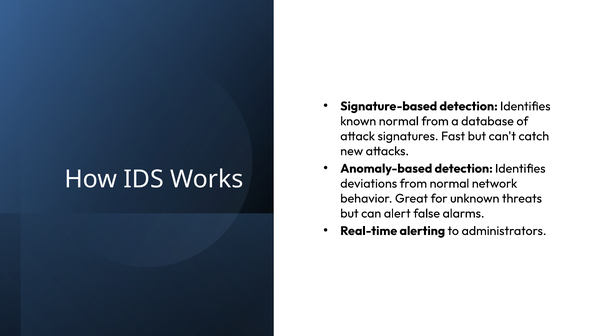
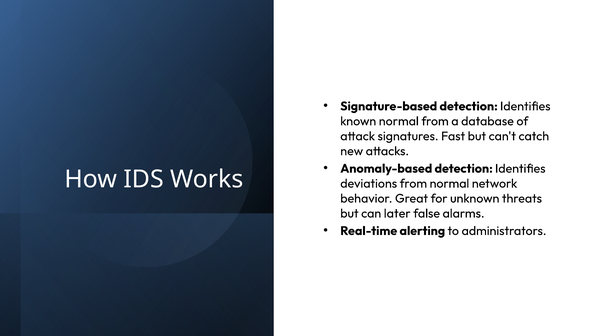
alert: alert -> later
